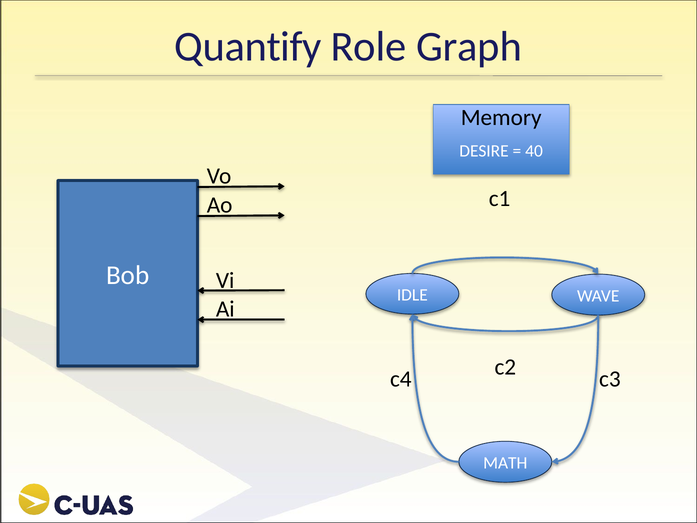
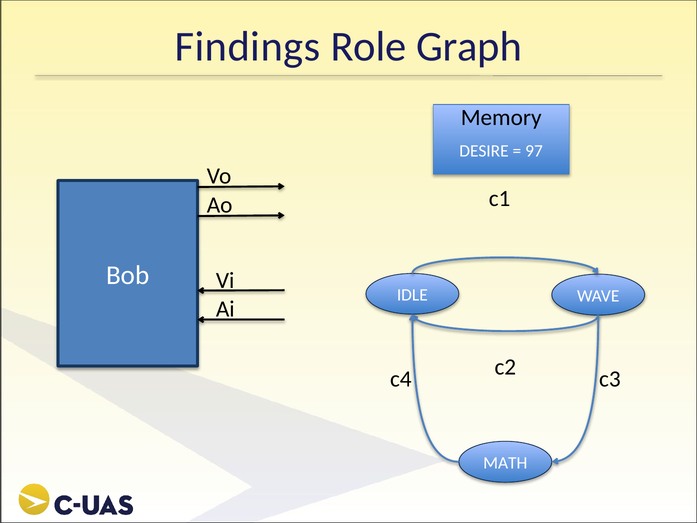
Quantify: Quantify -> Findings
40: 40 -> 97
